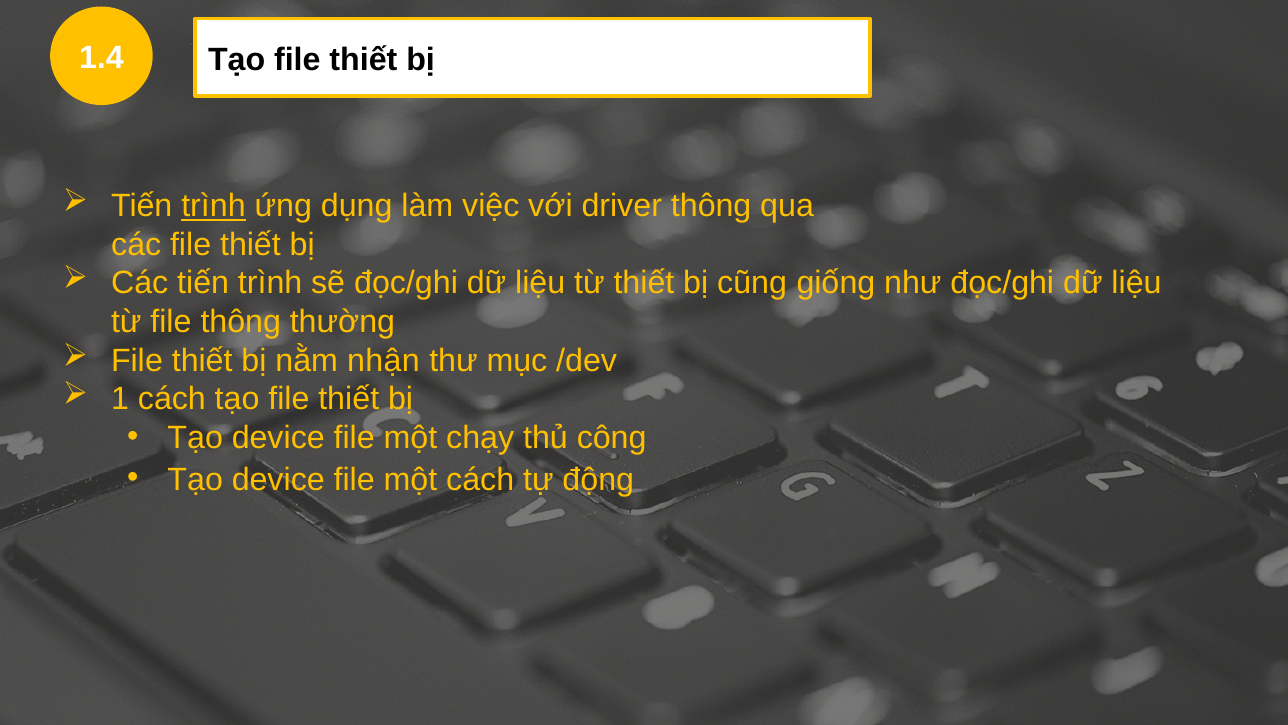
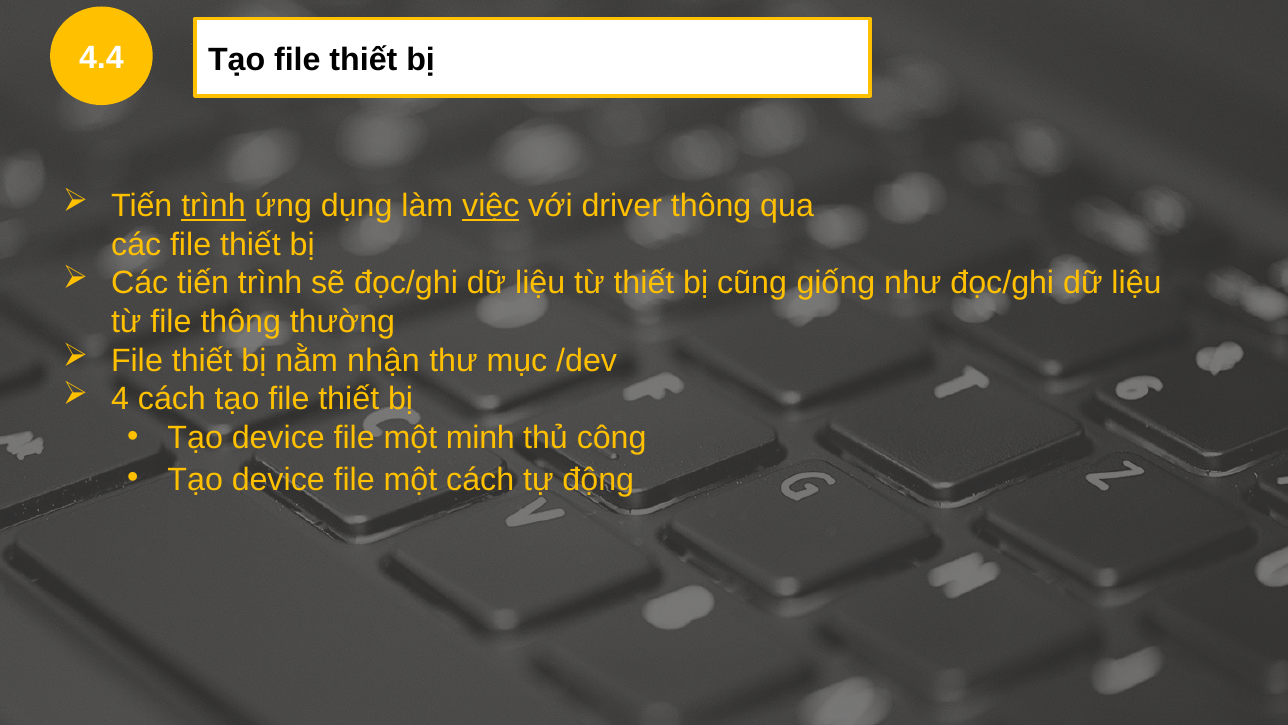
1.4: 1.4 -> 4.4
việc underline: none -> present
1: 1 -> 4
chạy: chạy -> minh
